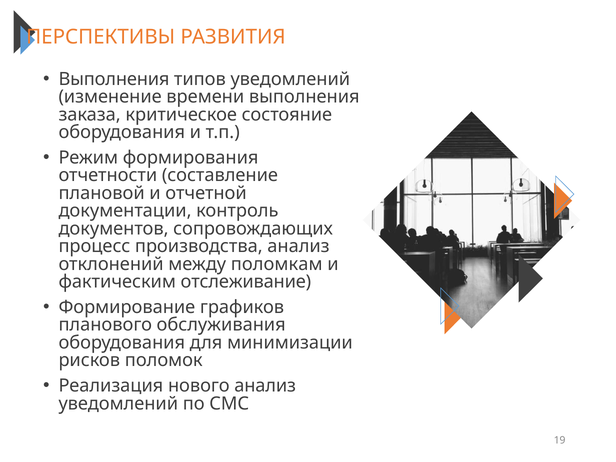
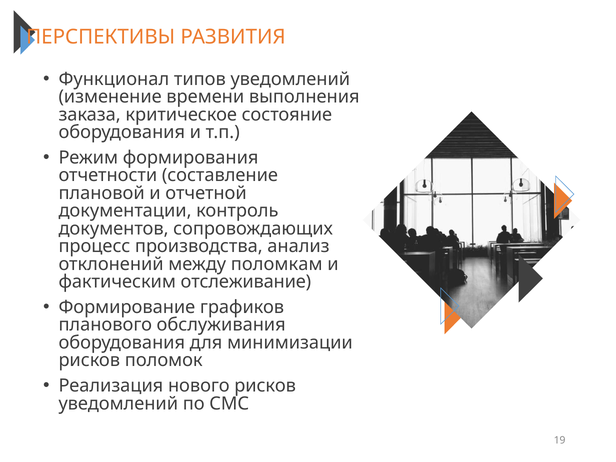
Выполнения at (114, 79): Выполнения -> Функционал
нового анализ: анализ -> рисков
